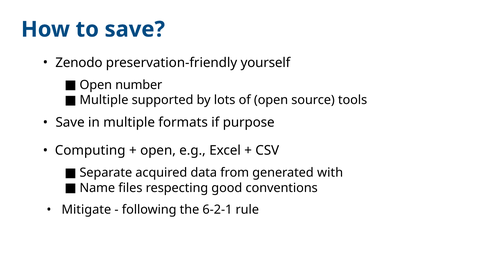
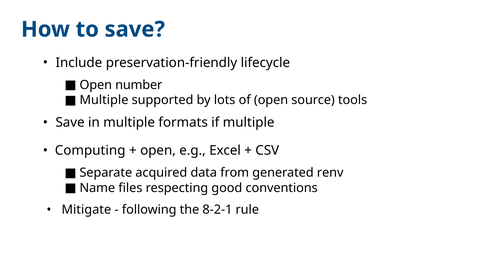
Zenodo: Zenodo -> Include
yourself: yourself -> lifecycle
if purpose: purpose -> multiple
with: with -> renv
6-2-1: 6-2-1 -> 8-2-1
